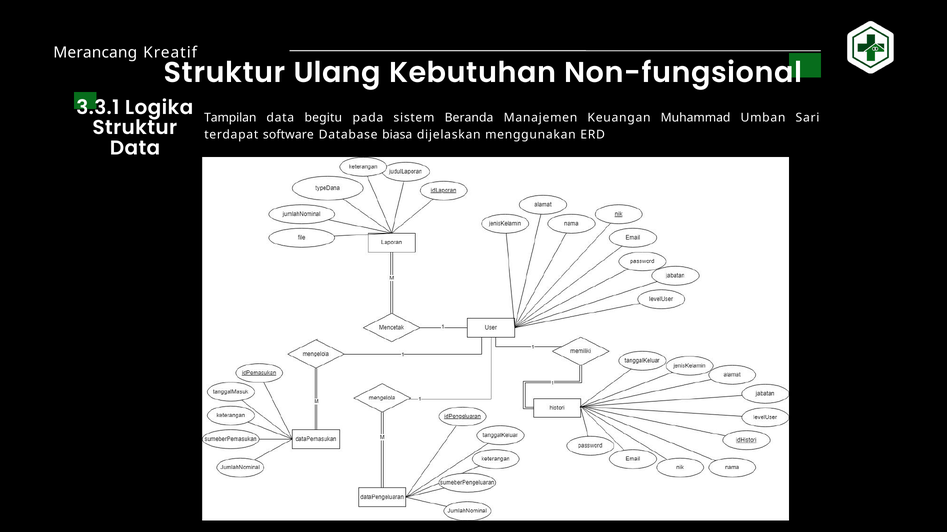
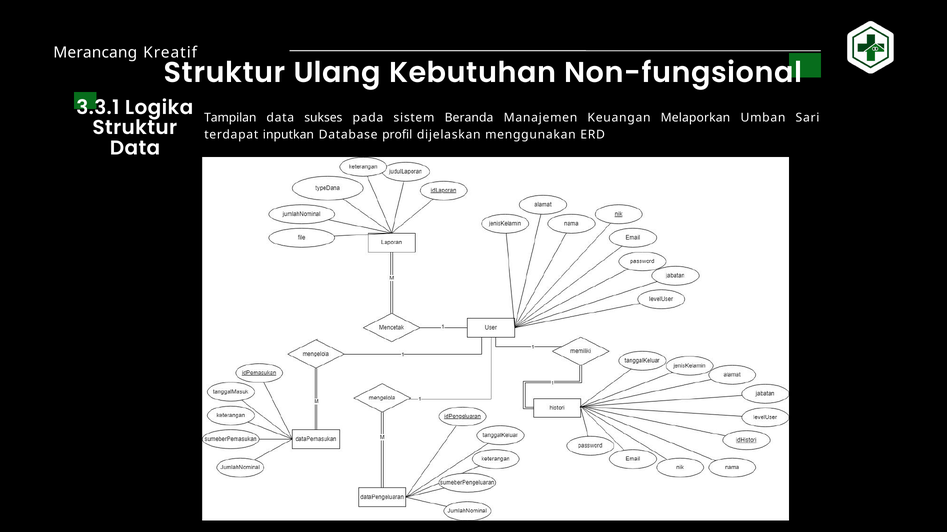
begitu: begitu -> sukses
Muhammad: Muhammad -> Melaporkan
software: software -> inputkan
biasa: biasa -> profil
